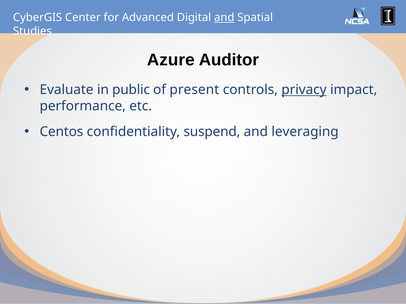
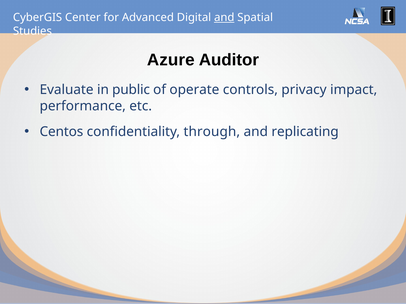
present: present -> operate
privacy underline: present -> none
suspend: suspend -> through
leveraging: leveraging -> replicating
